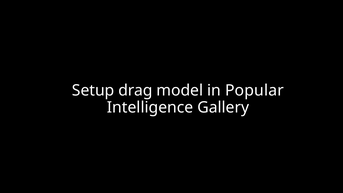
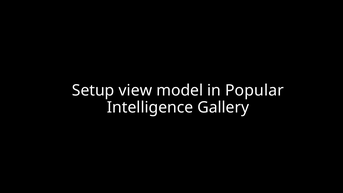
drag: drag -> view
